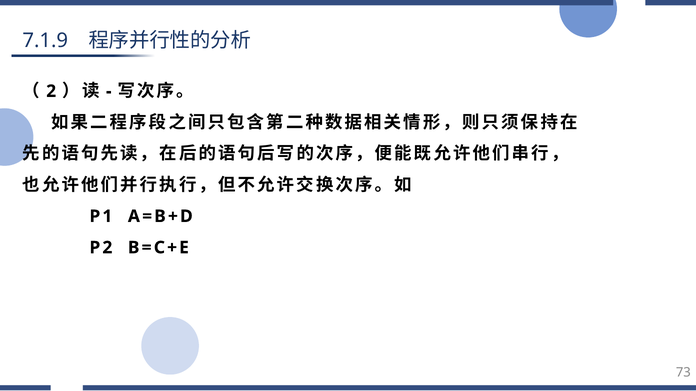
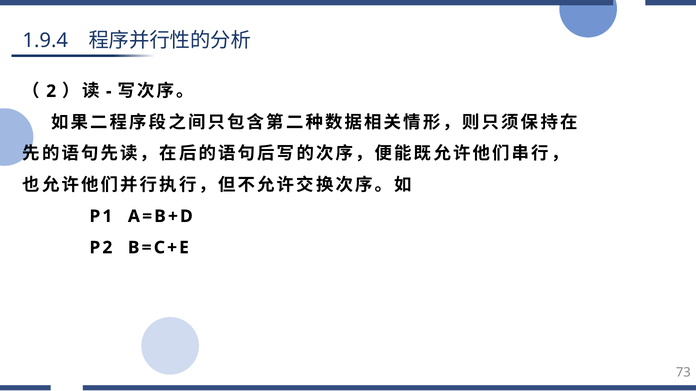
7.1.9: 7.1.9 -> 1.9.4
